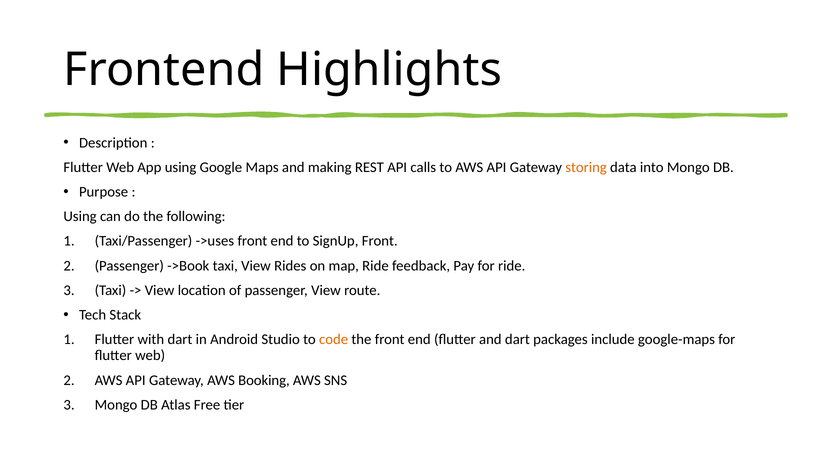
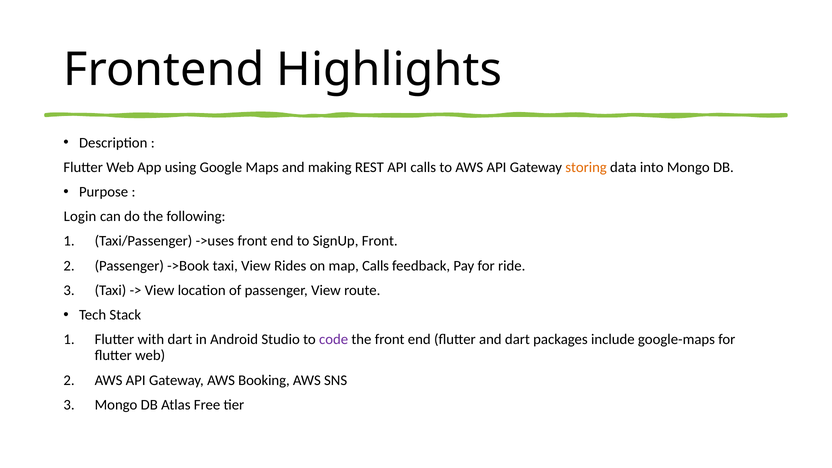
Using at (80, 217): Using -> Login
map Ride: Ride -> Calls
code colour: orange -> purple
